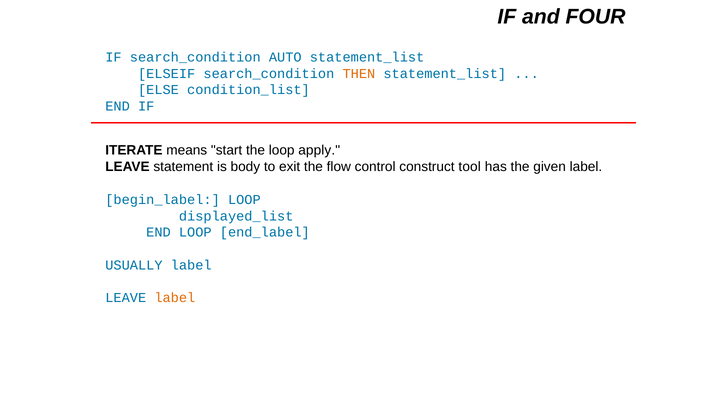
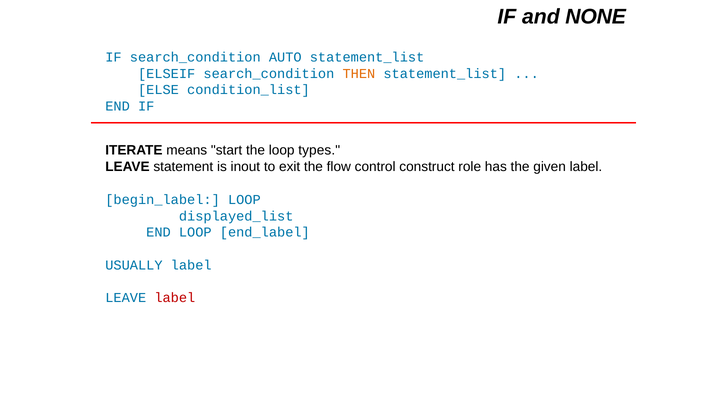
FOUR: FOUR -> NONE
apply: apply -> types
body: body -> inout
tool: tool -> role
label at (175, 298) colour: orange -> red
